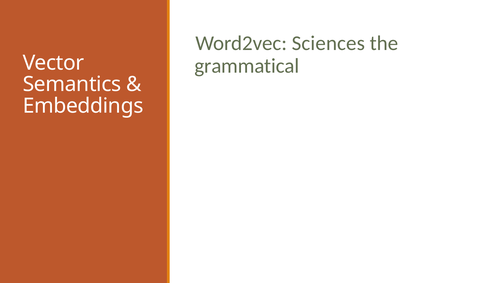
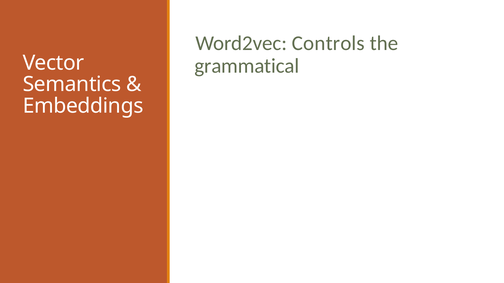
Sciences: Sciences -> Controls
